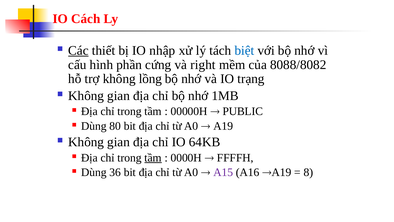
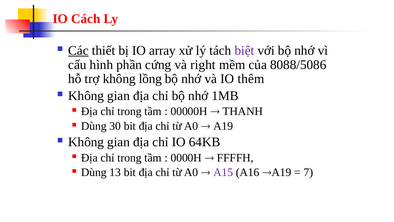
nhập: nhập -> array
biệt colour: blue -> purple
8088/8082: 8088/8082 -> 8088/5086
trạng: trạng -> thêm
PUBLIC: PUBLIC -> THANH
80: 80 -> 30
tầm at (153, 157) underline: present -> none
36: 36 -> 13
8: 8 -> 7
